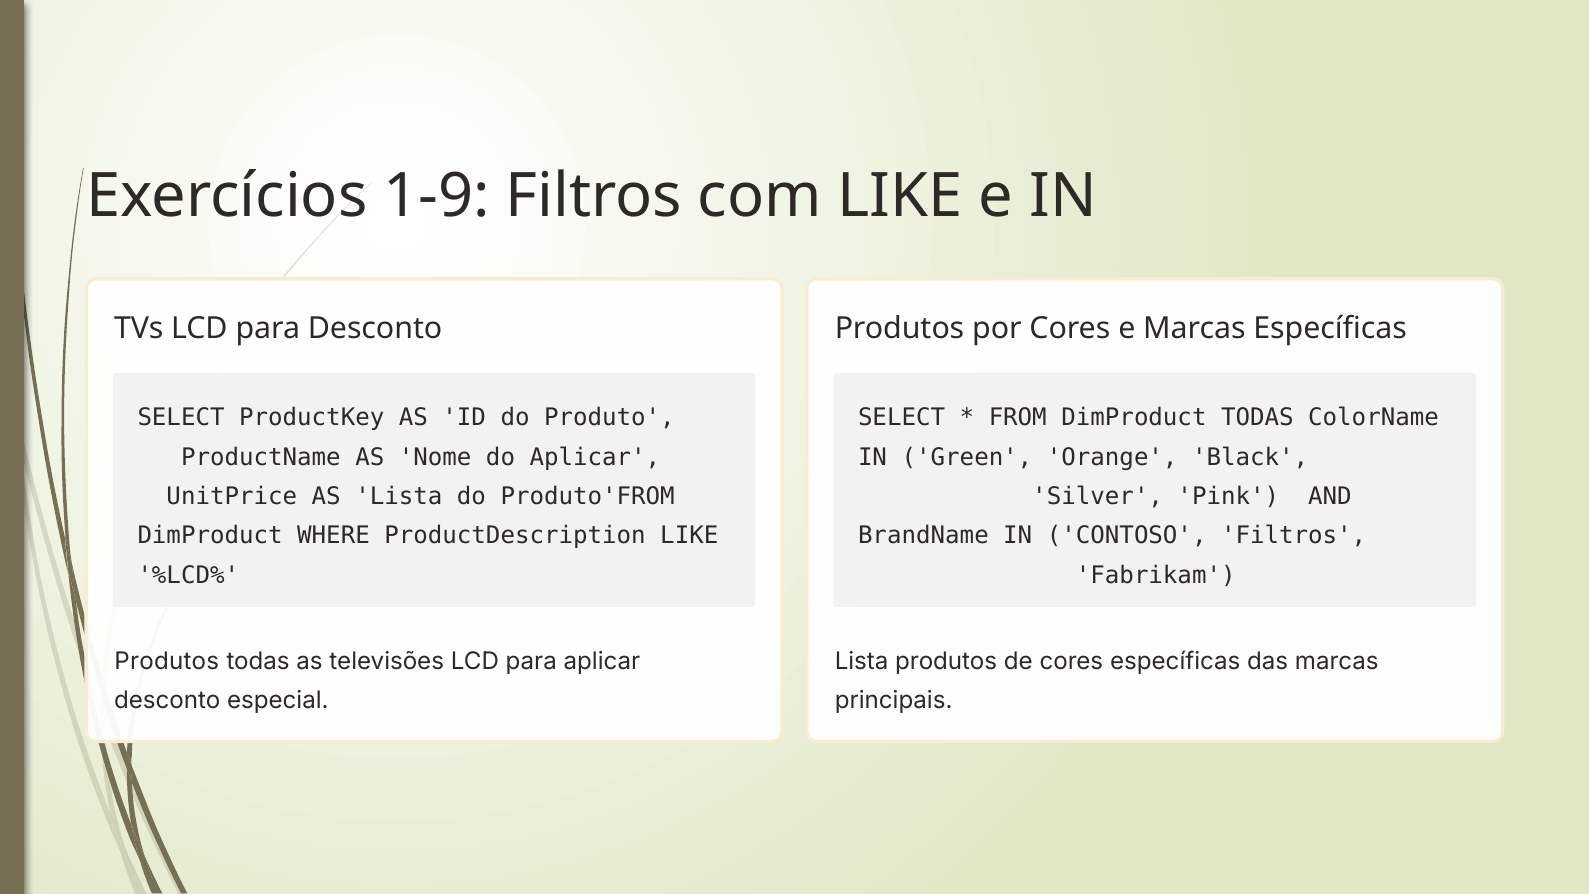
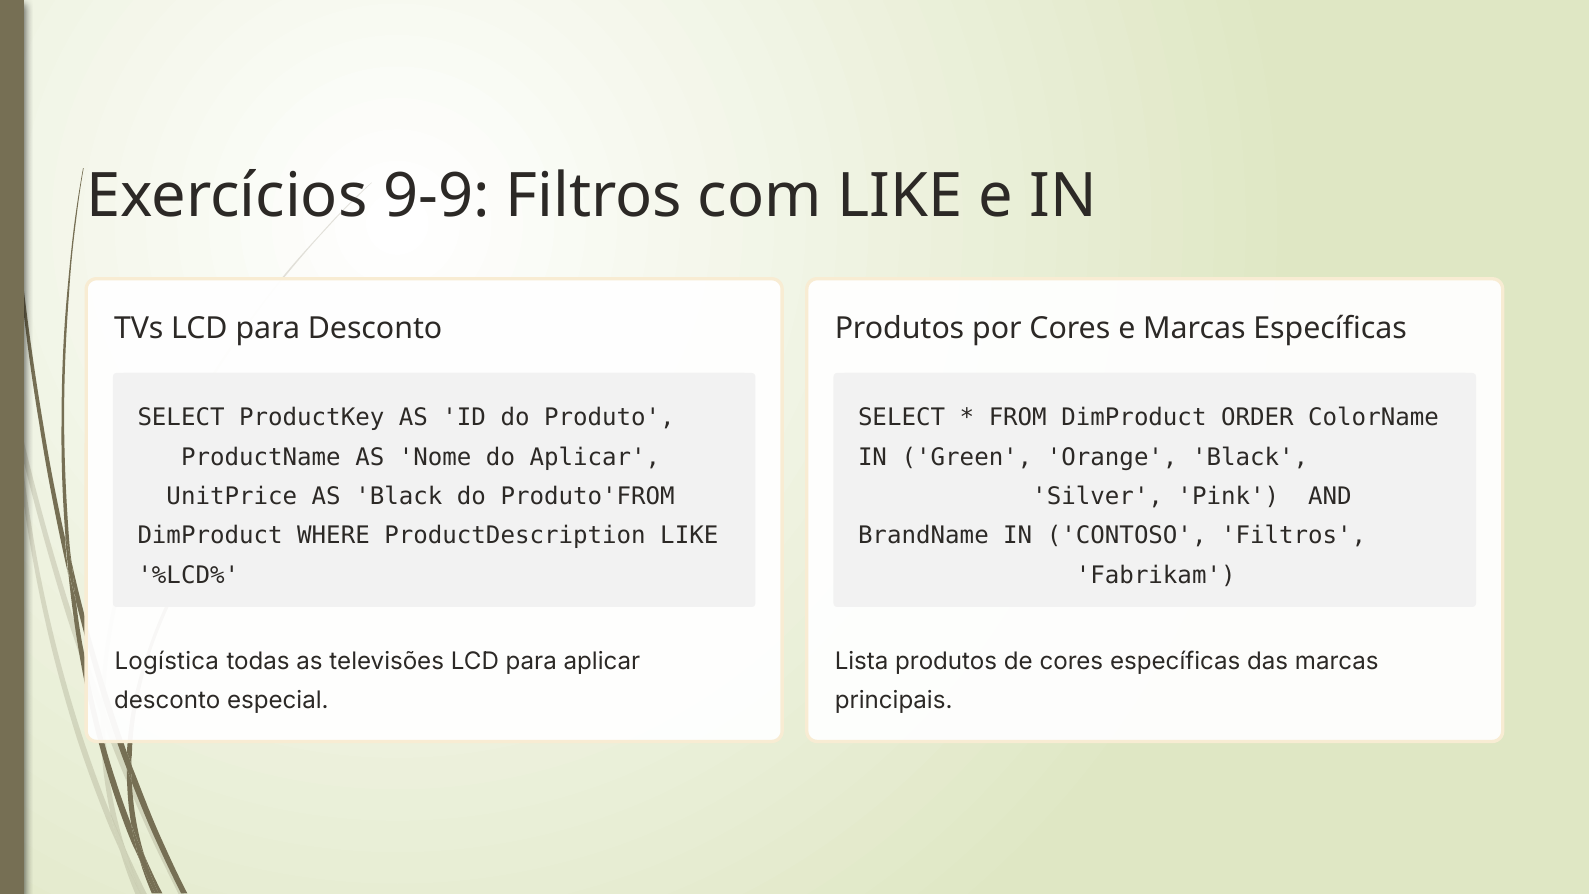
1-9: 1-9 -> 9-9
DimProduct TODAS: TODAS -> ORDER
AS Lista: Lista -> Black
Produtos at (167, 661): Produtos -> Logística
